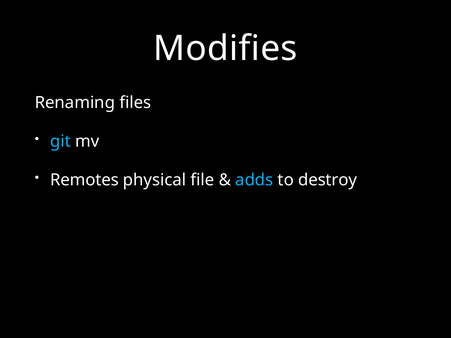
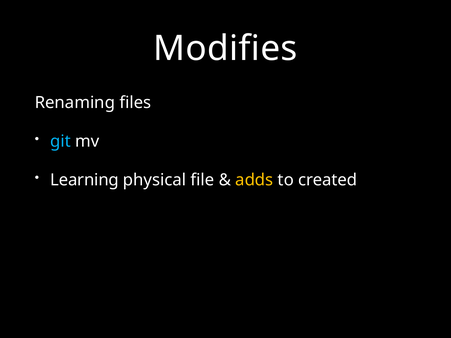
Remotes: Remotes -> Learning
adds colour: light blue -> yellow
destroy: destroy -> created
